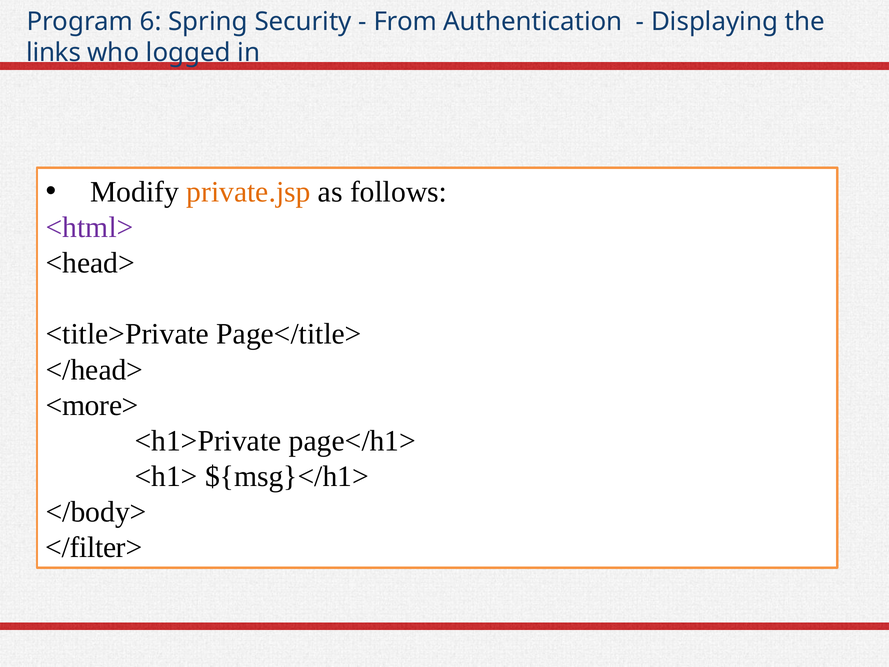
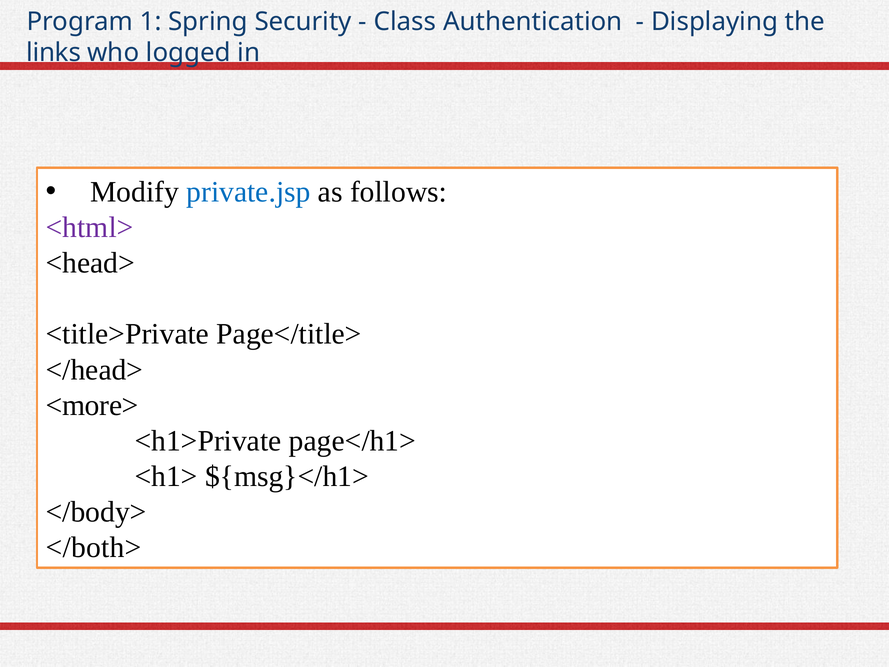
6: 6 -> 1
From: From -> Class
private.jsp colour: orange -> blue
</filter>: </filter> -> </both>
